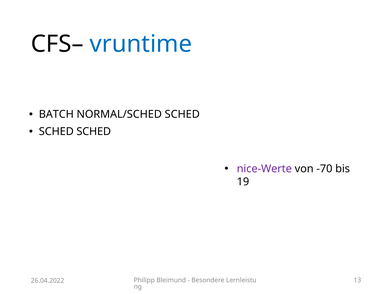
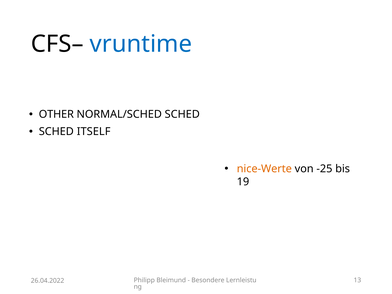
BATCH: BATCH -> OTHER
SCHED SCHED: SCHED -> ITSELF
nice-Werte colour: purple -> orange
-70: -70 -> -25
